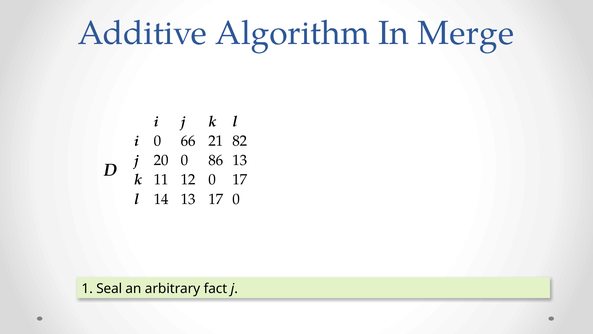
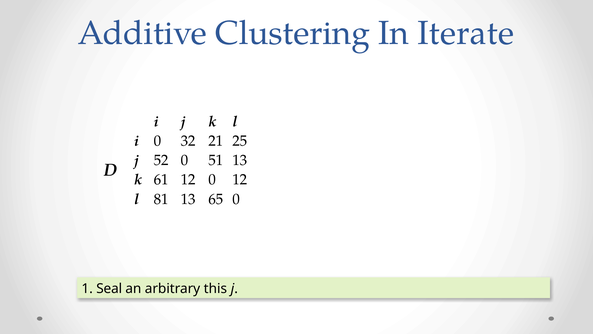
Algorithm: Algorithm -> Clustering
Merge: Merge -> Iterate
66: 66 -> 32
82: 82 -> 25
20: 20 -> 52
86: 86 -> 51
11: 11 -> 61
0 17: 17 -> 12
14: 14 -> 81
13 17: 17 -> 65
fact: fact -> this
